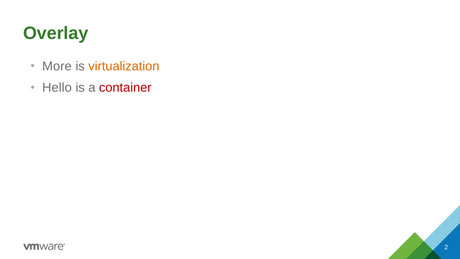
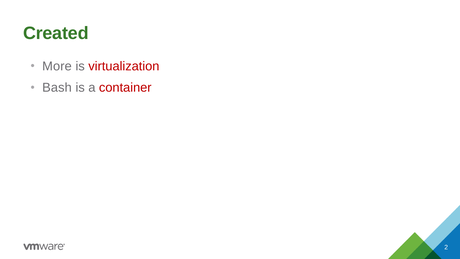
Overlay: Overlay -> Created
virtualization colour: orange -> red
Hello: Hello -> Bash
